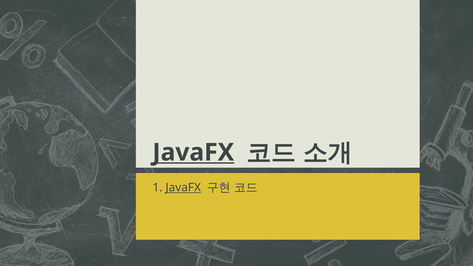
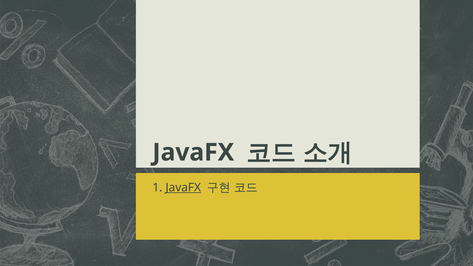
JavaFX at (193, 152) underline: present -> none
